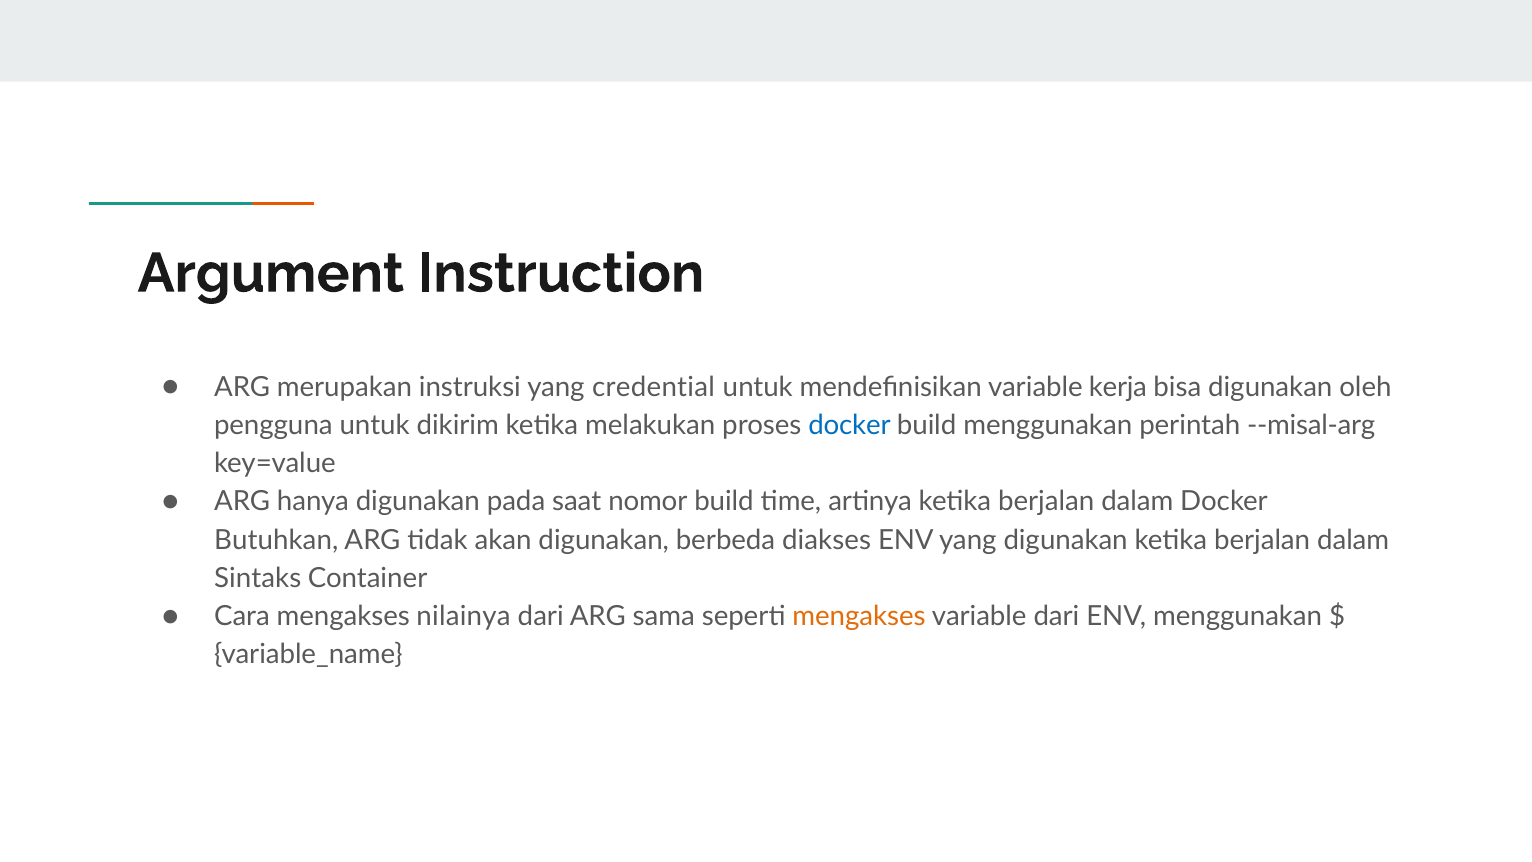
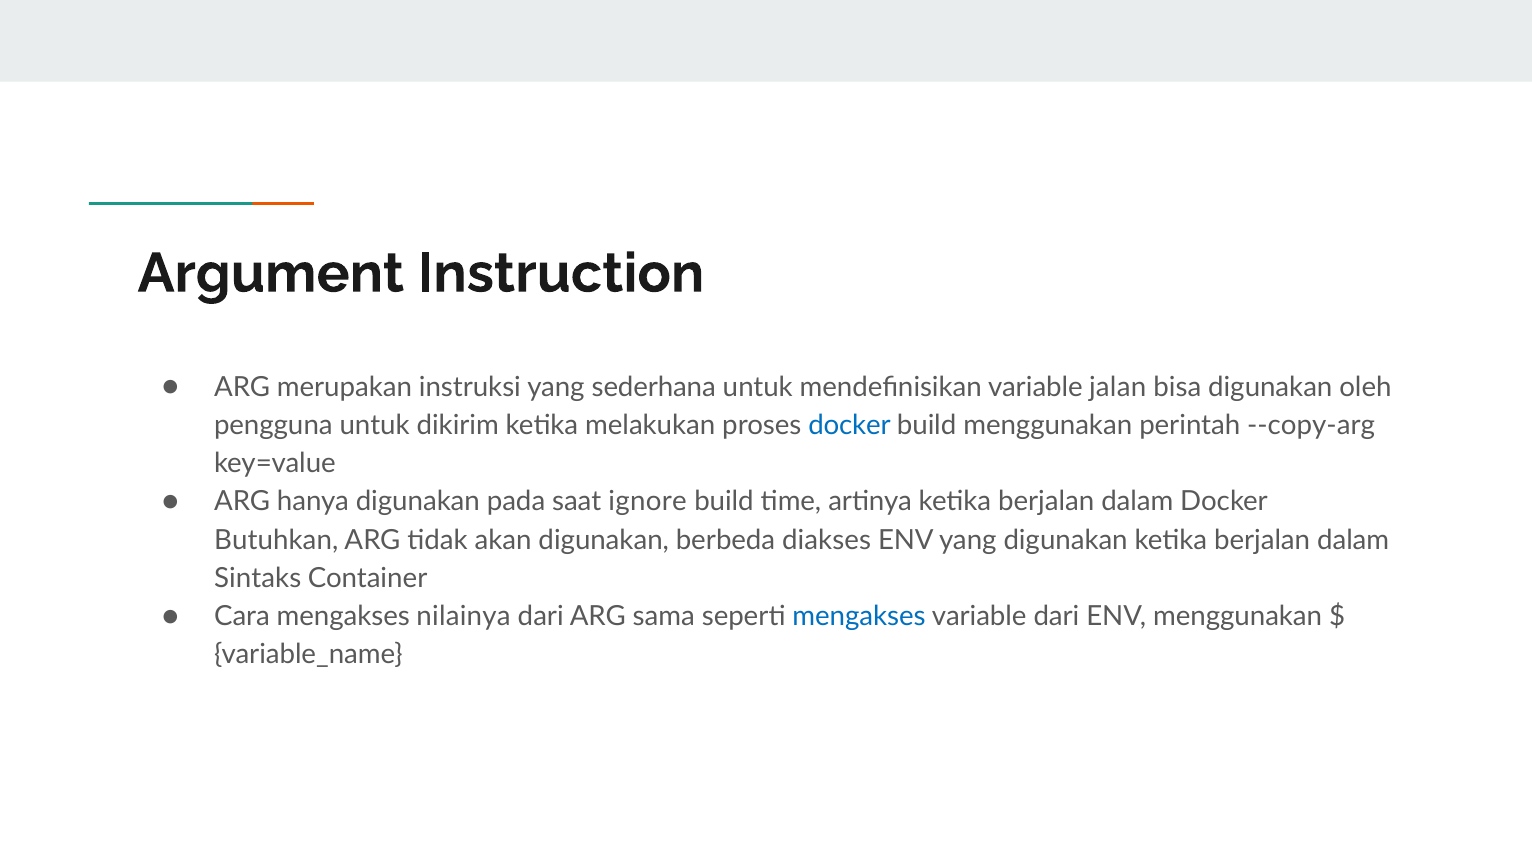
credential: credential -> sederhana
kerja: kerja -> jalan
--misal-arg: --misal-arg -> --copy-arg
nomor: nomor -> ignore
mengakses at (859, 616) colour: orange -> blue
